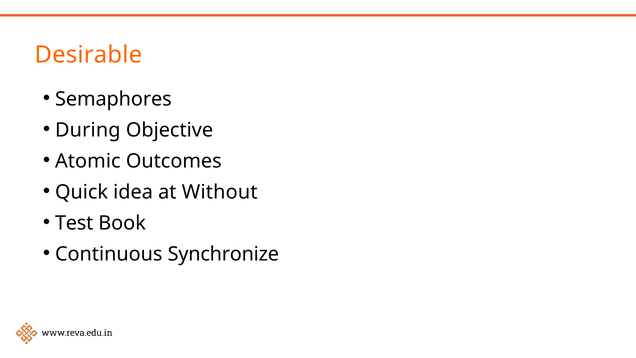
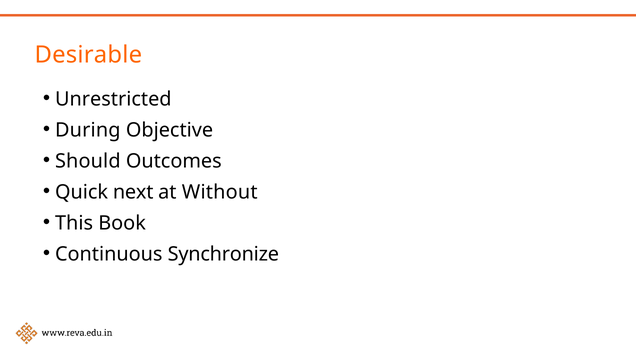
Semaphores: Semaphores -> Unrestricted
Atomic: Atomic -> Should
idea: idea -> next
Test: Test -> This
